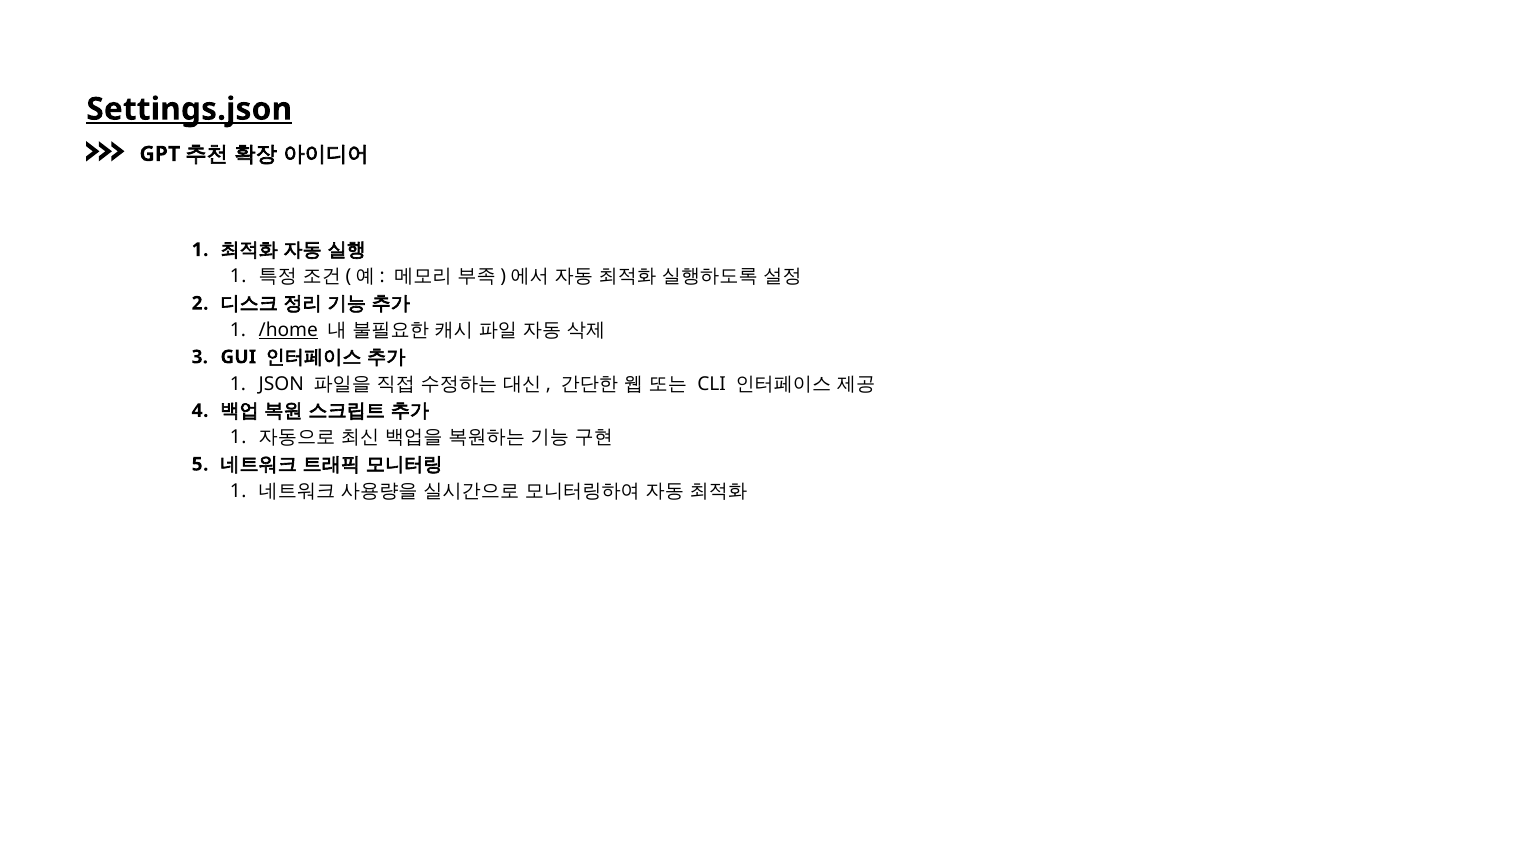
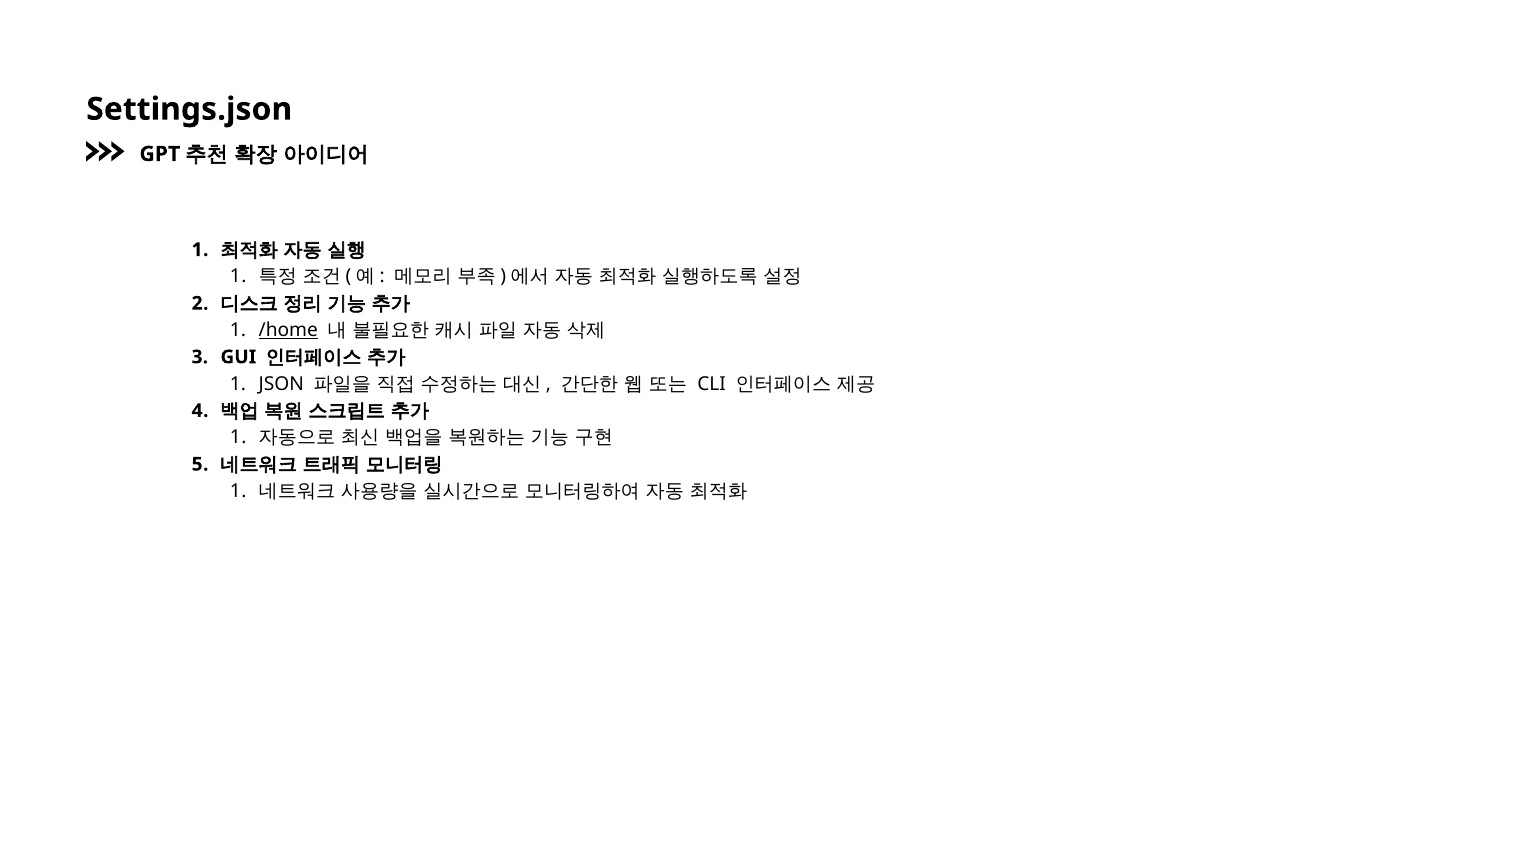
Settings.json underline: present -> none
